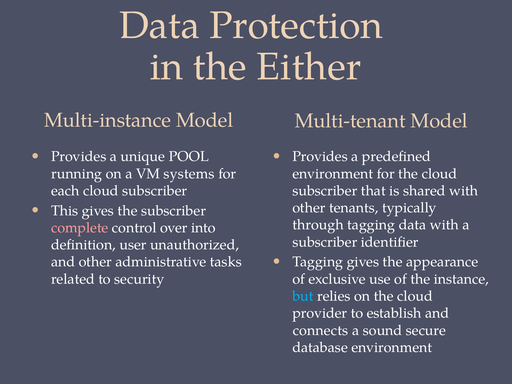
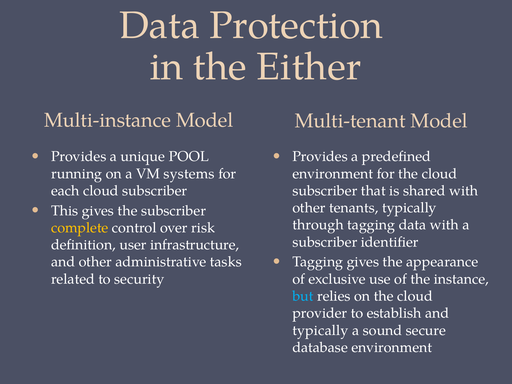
complete colour: pink -> yellow
into: into -> risk
unauthorized: unauthorized -> infrastructure
connects at (320, 330): connects -> typically
